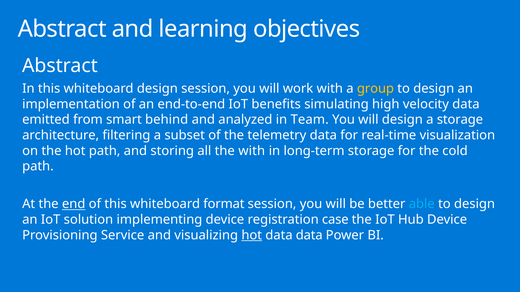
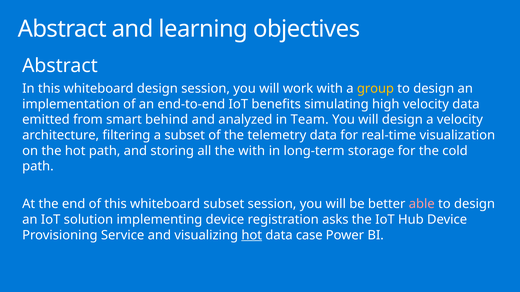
a storage: storage -> velocity
end underline: present -> none
whiteboard format: format -> subset
able colour: light blue -> pink
case: case -> asks
data data: data -> case
